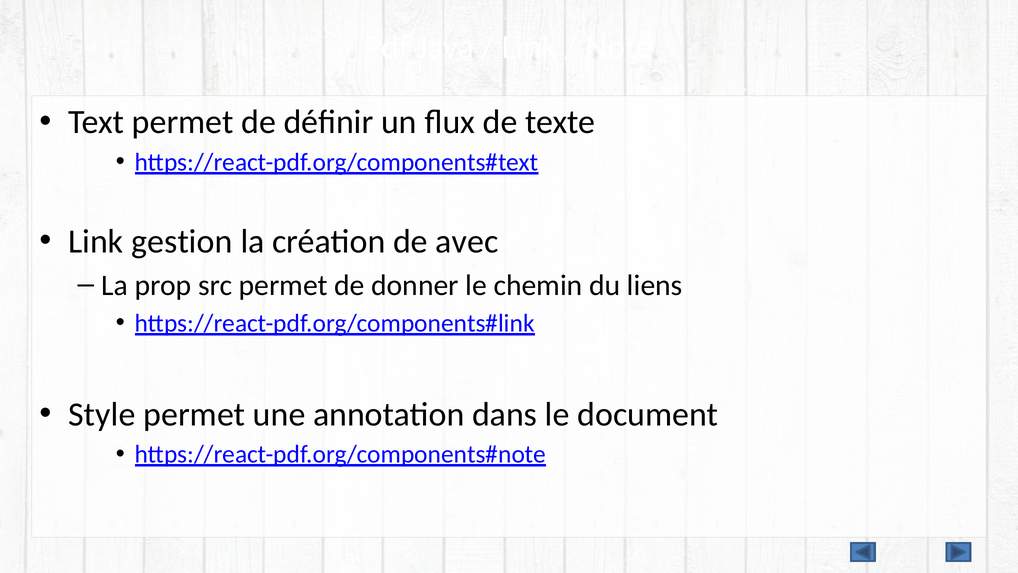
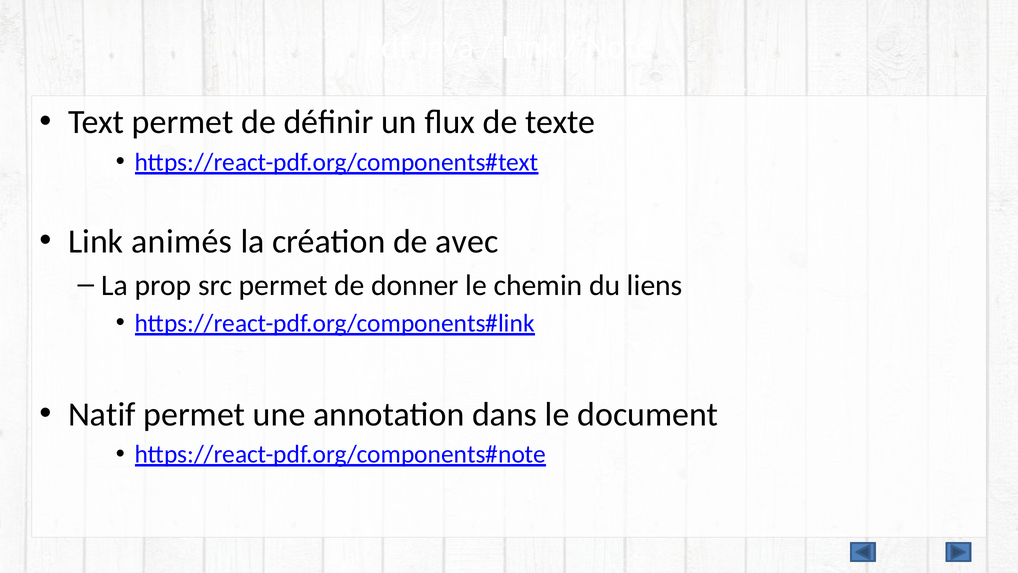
gestion: gestion -> animés
Style: Style -> Natif
